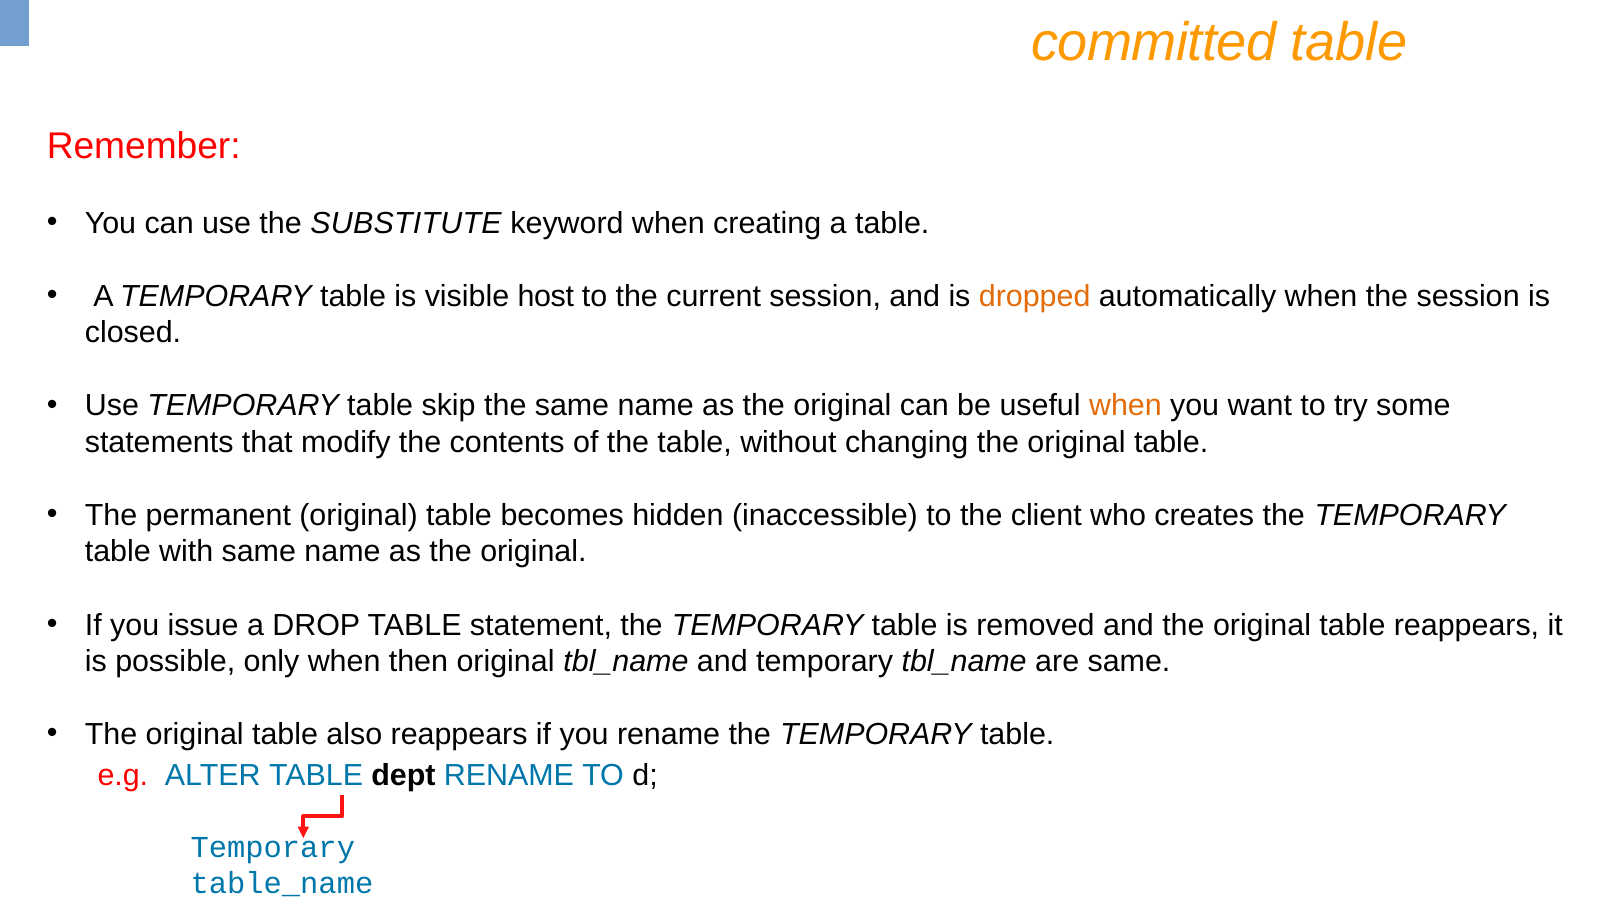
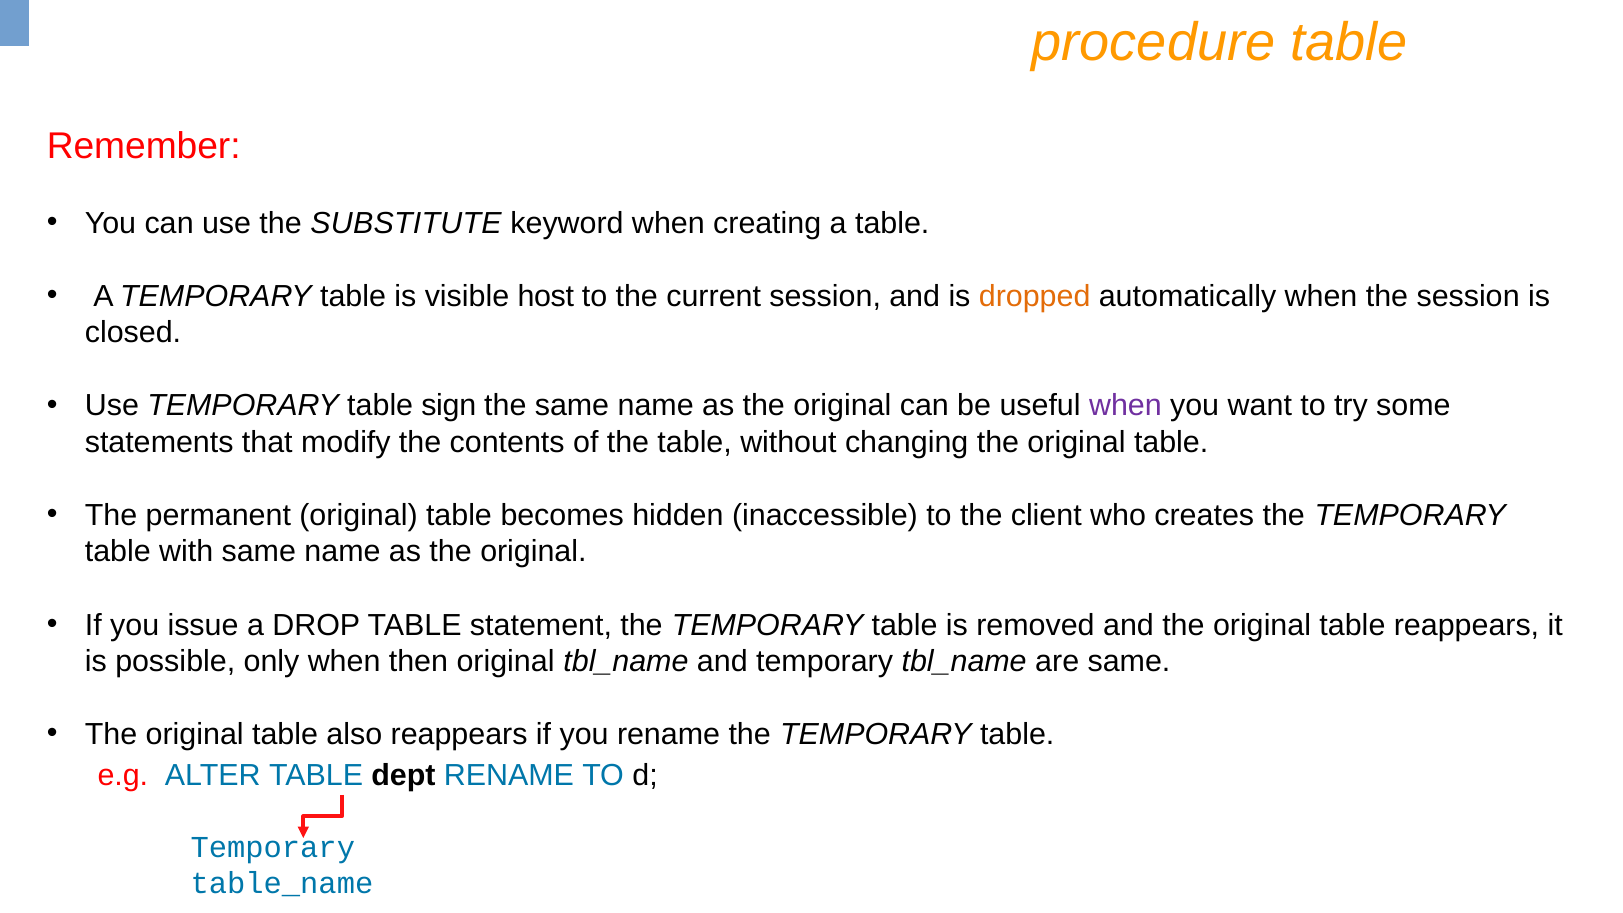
committed: committed -> procedure
skip: skip -> sign
when at (1125, 406) colour: orange -> purple
